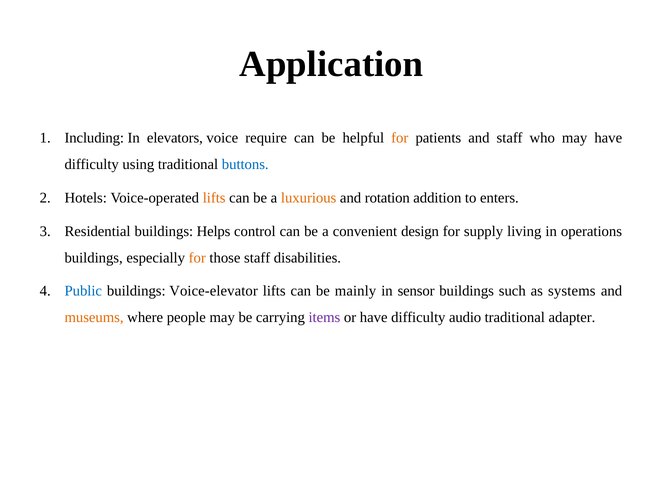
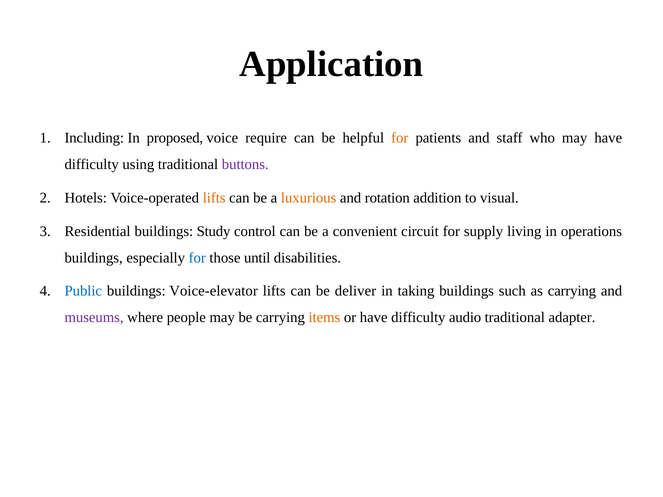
elevators: elevators -> proposed
buttons colour: blue -> purple
enters: enters -> visual
Helps: Helps -> Study
design: design -> circuit
for at (197, 258) colour: orange -> blue
those staff: staff -> until
mainly: mainly -> deliver
sensor: sensor -> taking
as systems: systems -> carrying
museums colour: orange -> purple
items colour: purple -> orange
